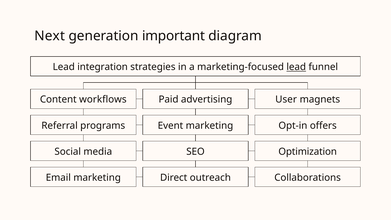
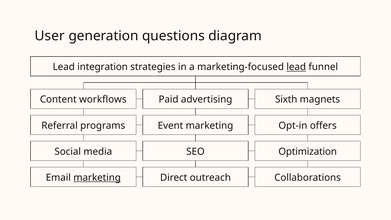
Next: Next -> User
important: important -> questions
User: User -> Sixth
marketing at (97, 178) underline: none -> present
